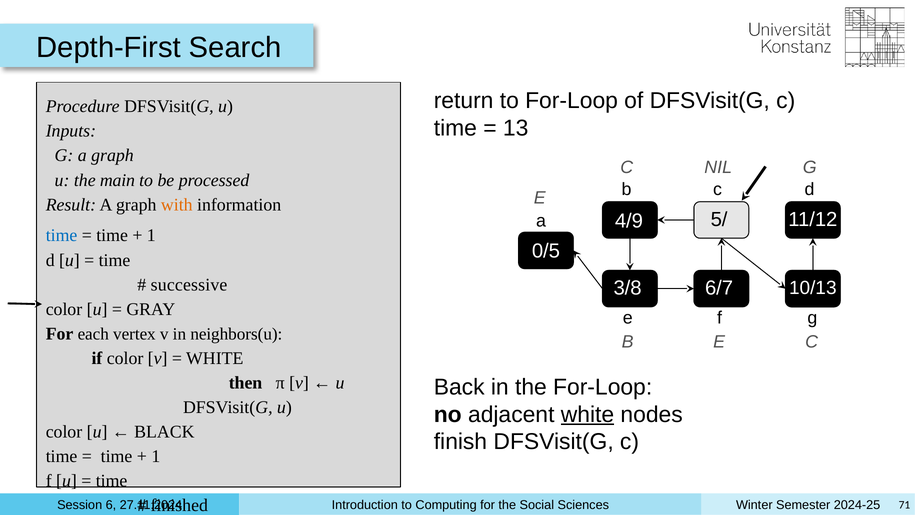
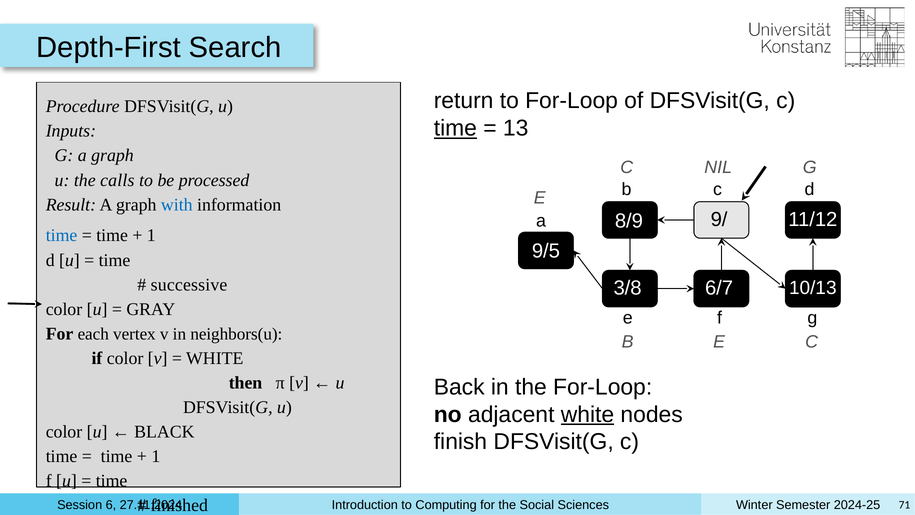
time at (455, 128) underline: none -> present
main: main -> calls
with colour: orange -> blue
5/: 5/ -> 9/
4/9: 4/9 -> 8/9
0/5: 0/5 -> 9/5
